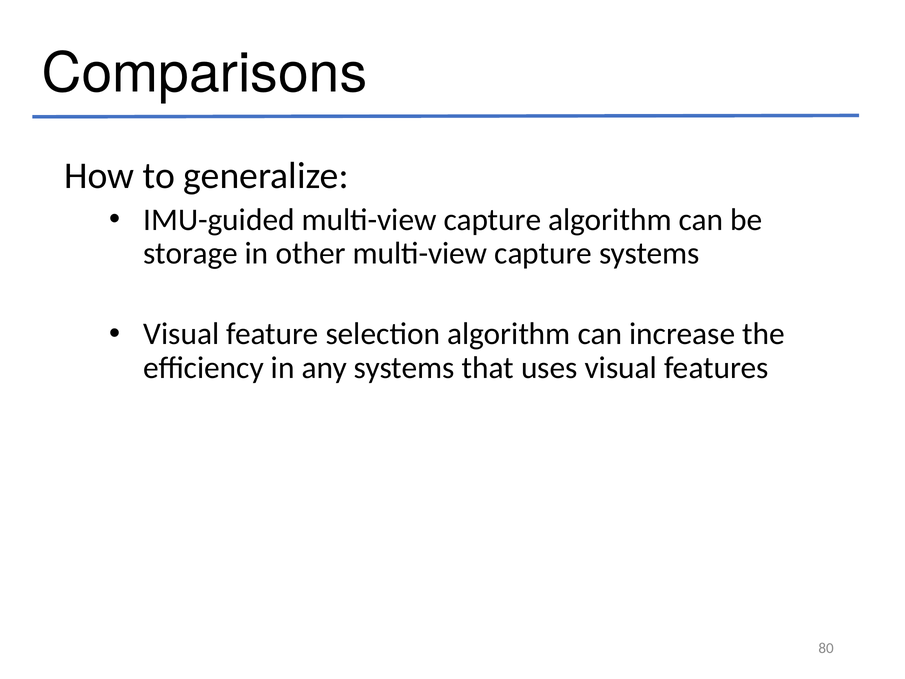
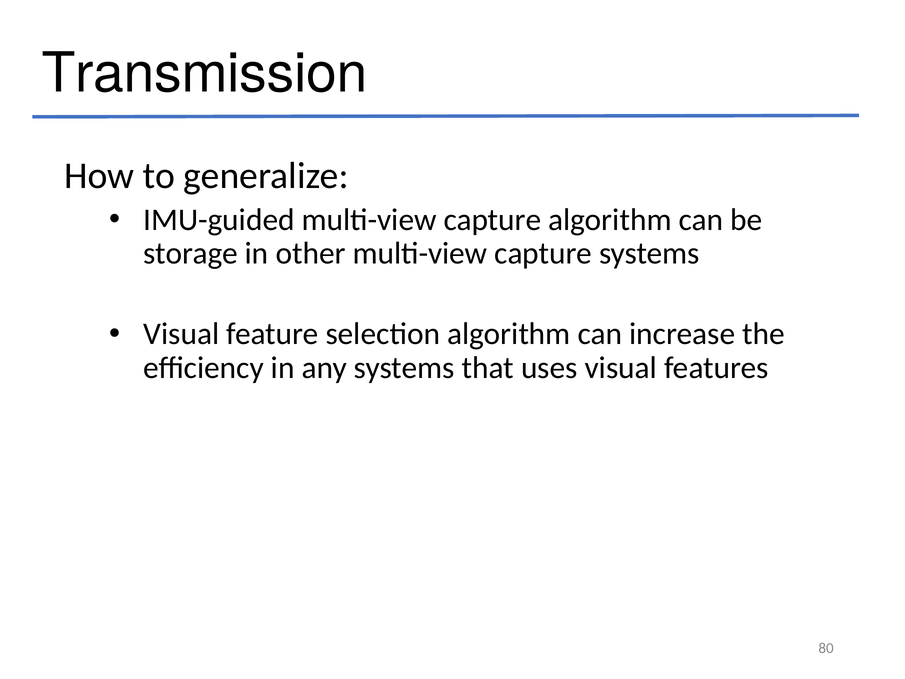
Comparisons: Comparisons -> Transmission
